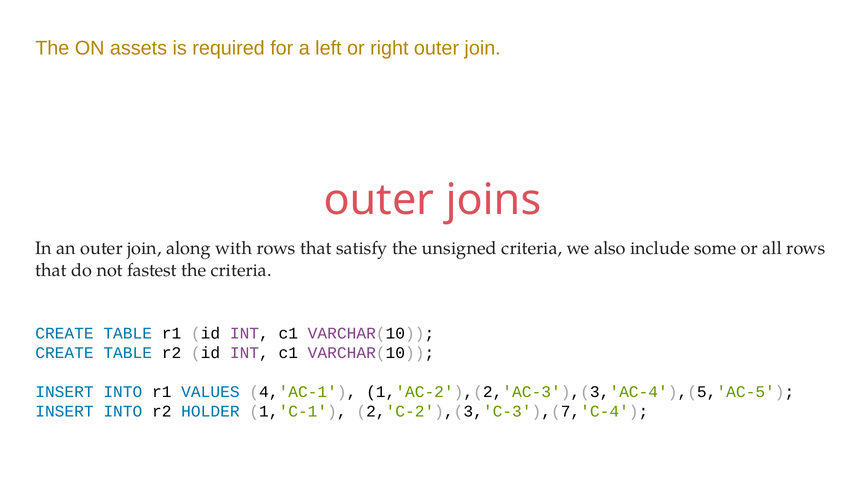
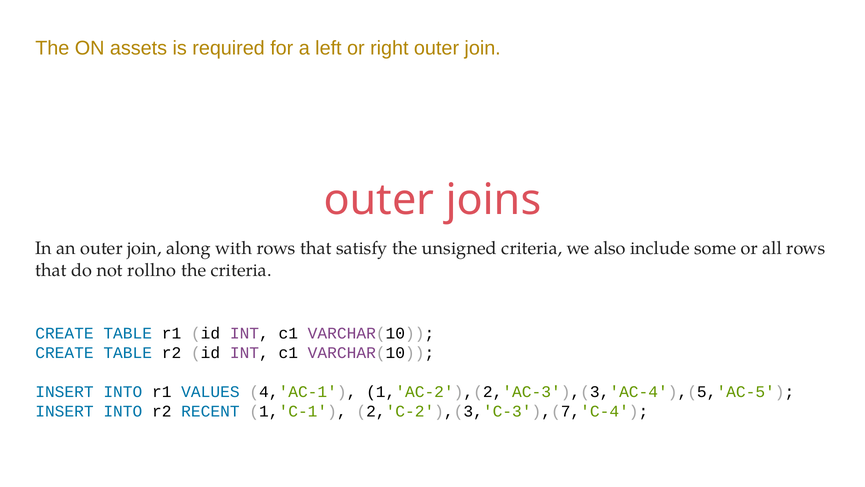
fastest: fastest -> rollno
HOLDER: HOLDER -> RECENT
